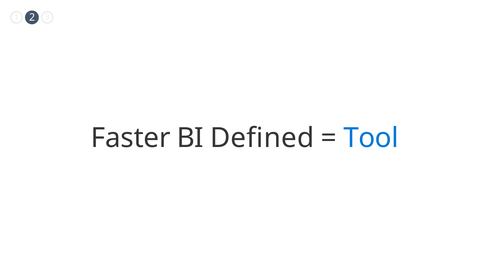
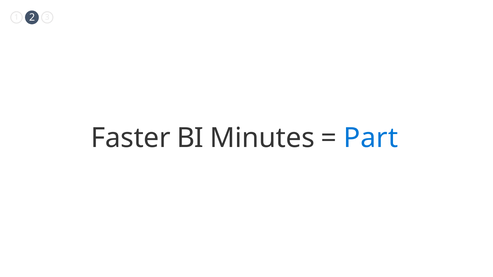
Defined: Defined -> Minutes
Tool: Tool -> Part
